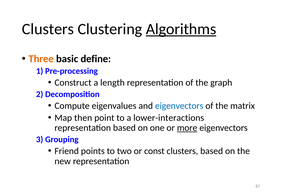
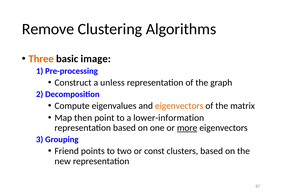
Clusters at (48, 29): Clusters -> Remove
Algorithms underline: present -> none
define: define -> image
length: length -> unless
eigenvectors at (179, 106) colour: blue -> orange
lower-interactions: lower-interactions -> lower-information
